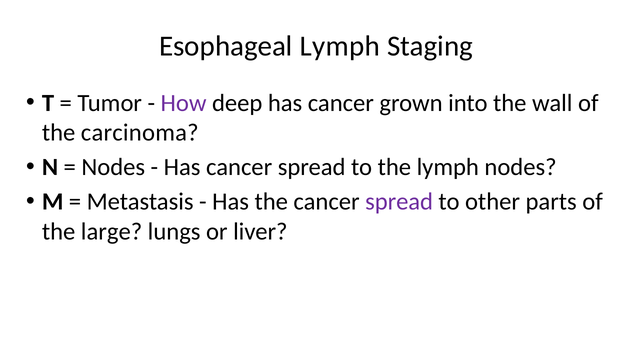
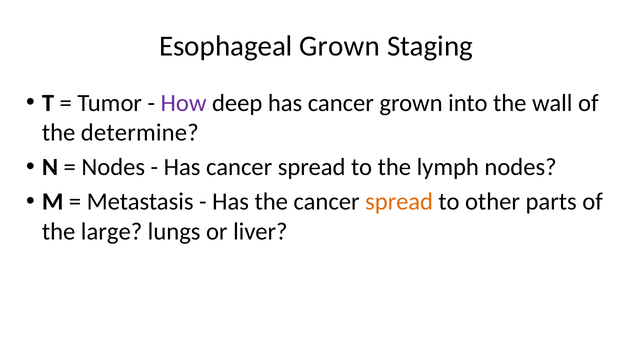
Esophageal Lymph: Lymph -> Grown
carcinoma: carcinoma -> determine
spread at (399, 202) colour: purple -> orange
